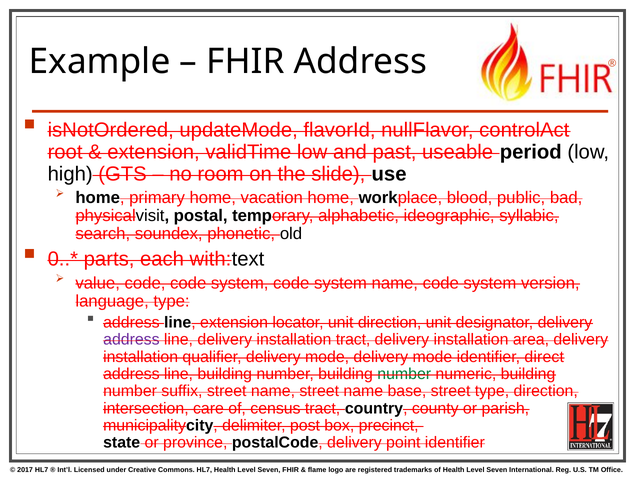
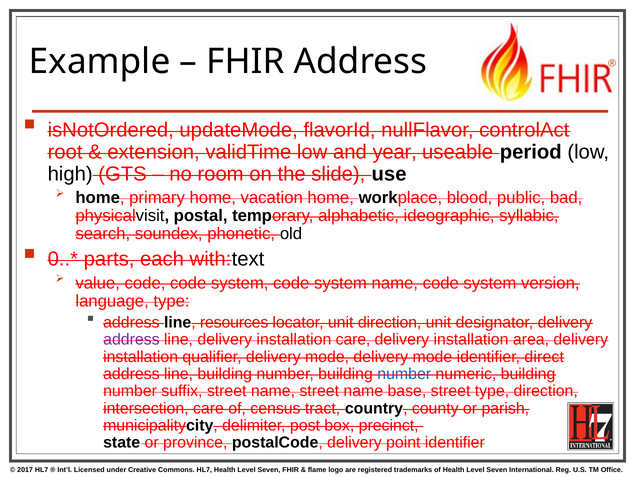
past: past -> year
line extension: extension -> resources
installation tract: tract -> care
number at (404, 373) colour: green -> blue
